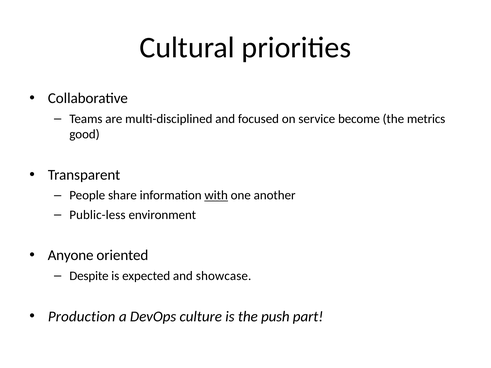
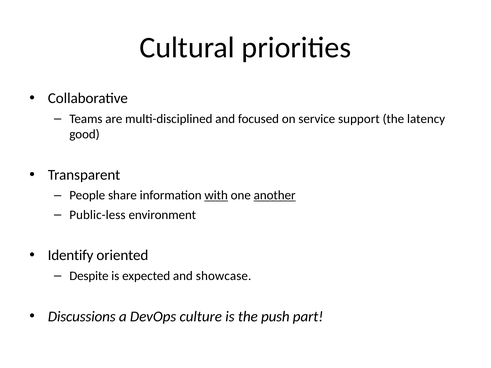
become: become -> support
metrics: metrics -> latency
another underline: none -> present
Anyone: Anyone -> Identify
Production: Production -> Discussions
